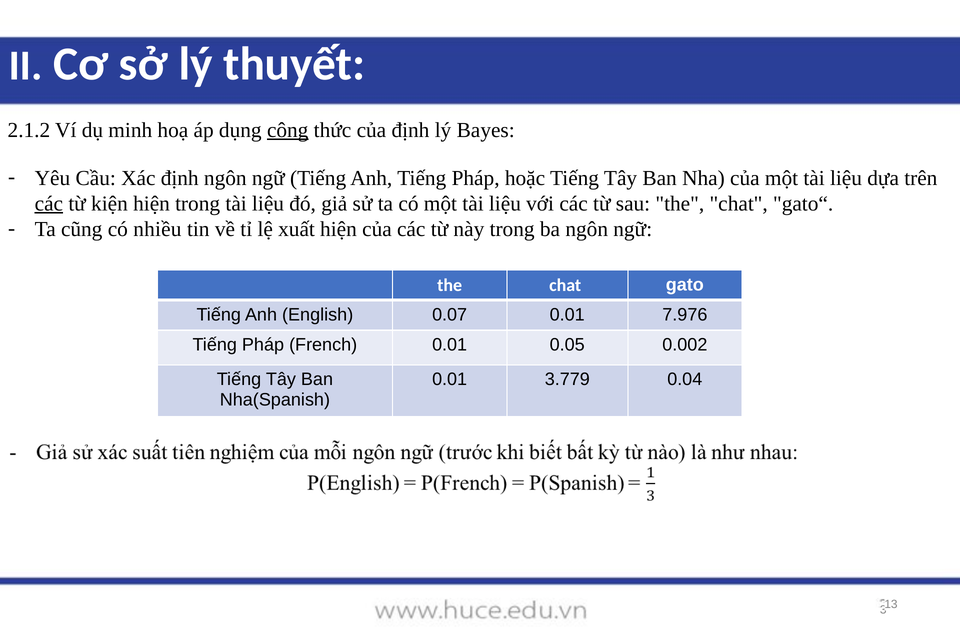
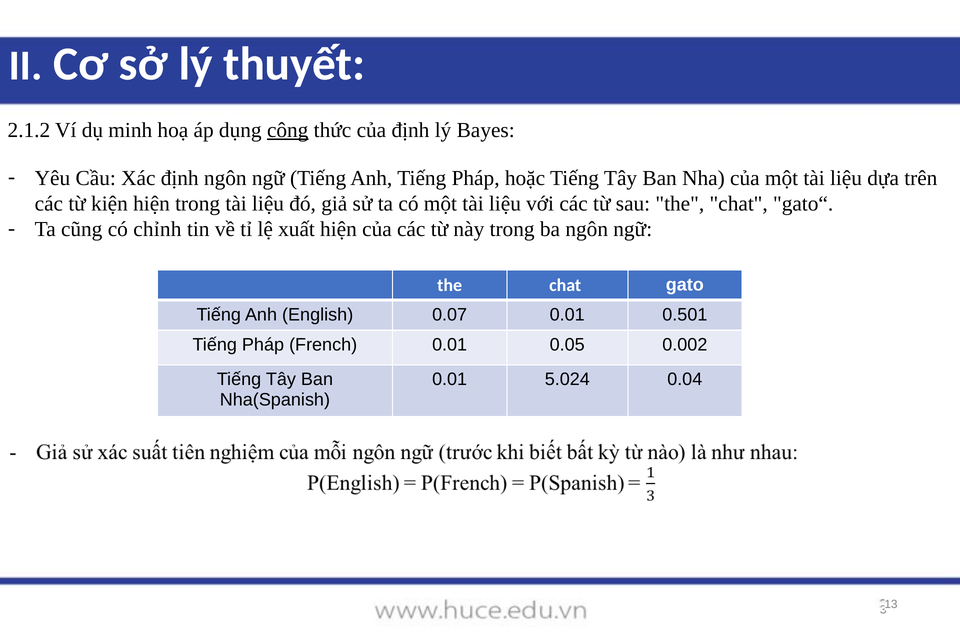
các at (49, 204) underline: present -> none
nhiều: nhiều -> chỉnh
7.976: 7.976 -> 0.501
3.779: 3.779 -> 5.024
